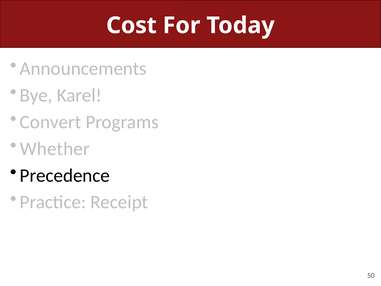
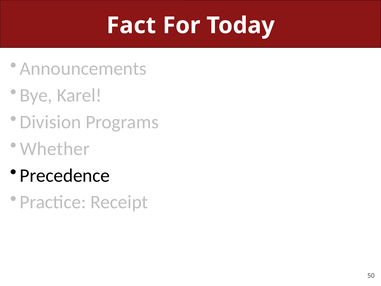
Cost: Cost -> Fact
Convert: Convert -> Division
